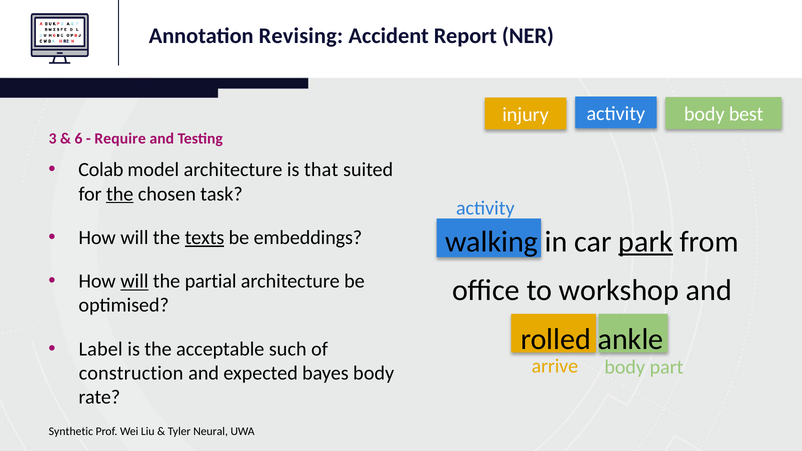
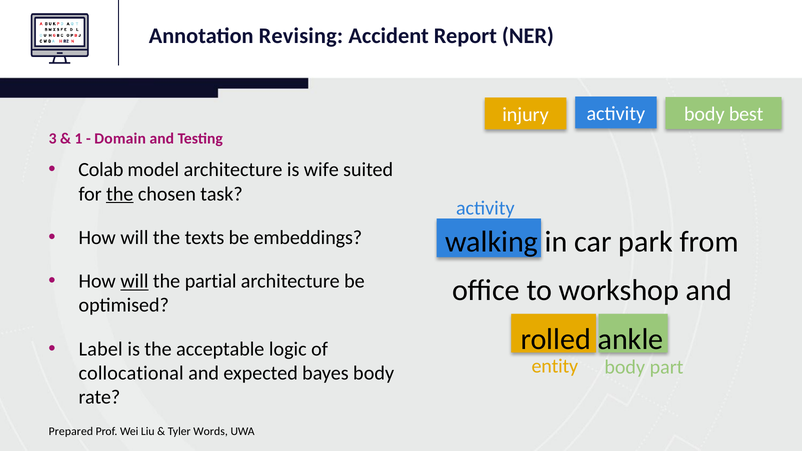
6: 6 -> 1
Require: Require -> Domain
that: that -> wife
texts underline: present -> none
park underline: present -> none
such: such -> logic
arrive: arrive -> entity
construction: construction -> collocational
Synthetic: Synthetic -> Prepared
Neural: Neural -> Words
